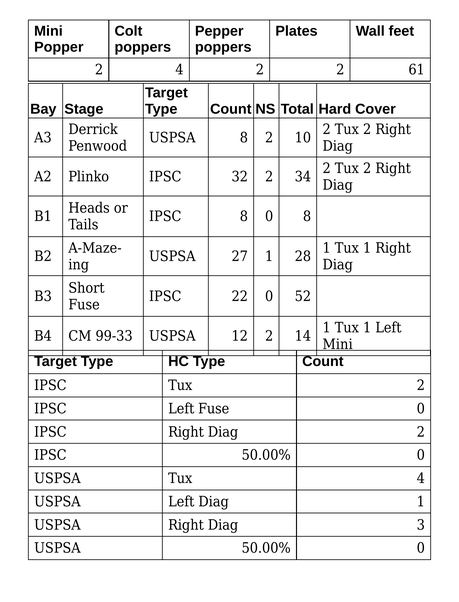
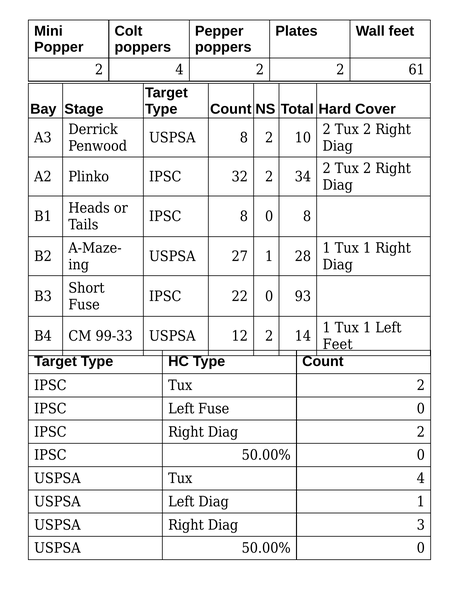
52: 52 -> 93
Mini at (338, 345): Mini -> Feet
